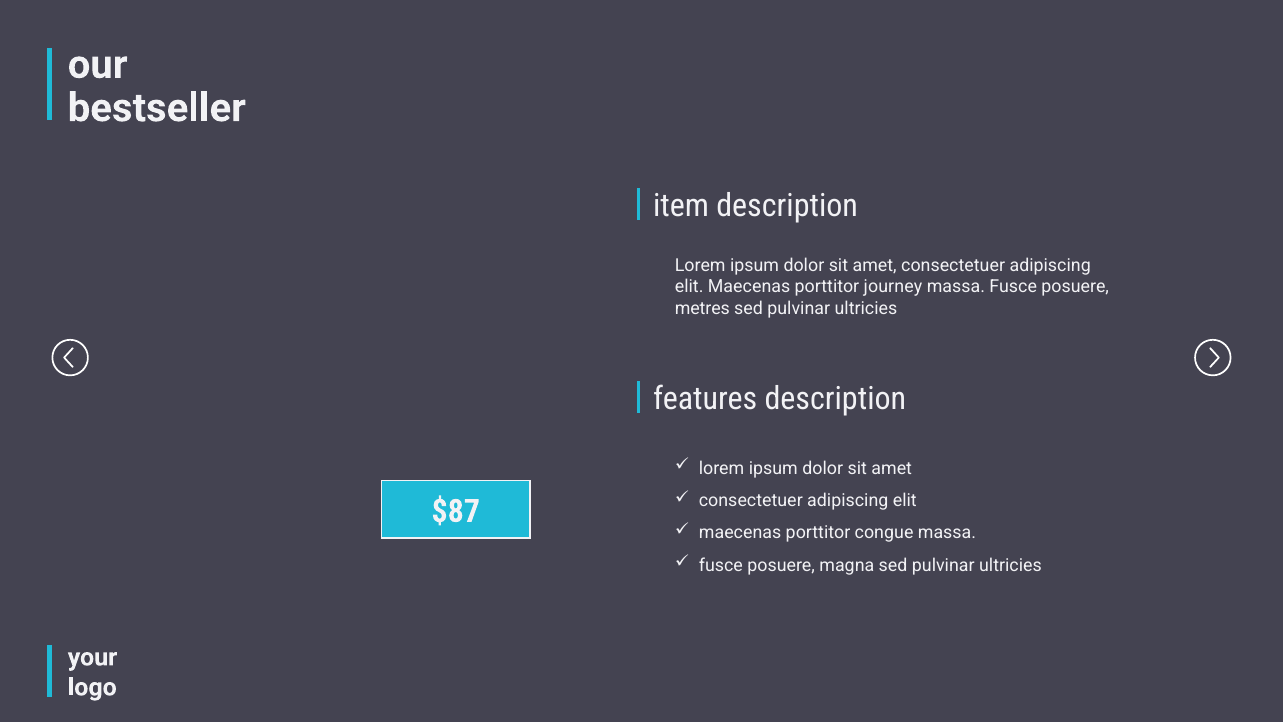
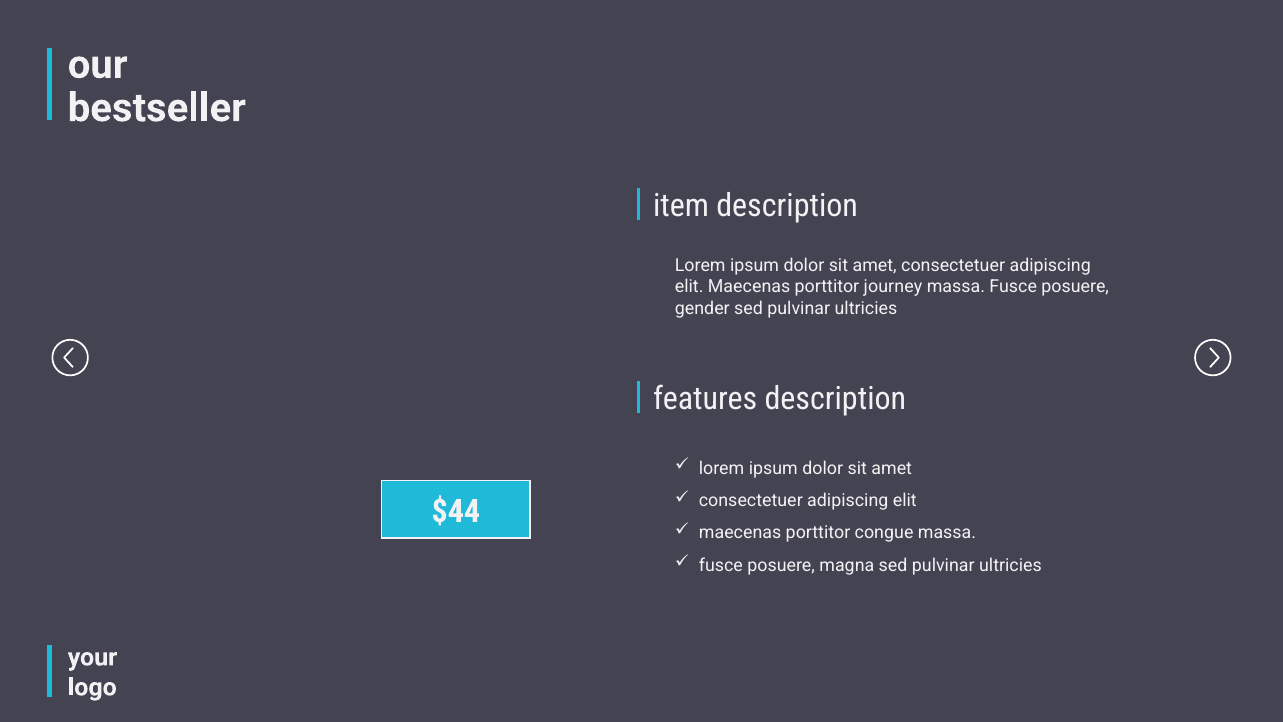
metres: metres -> gender
$87: $87 -> $44
